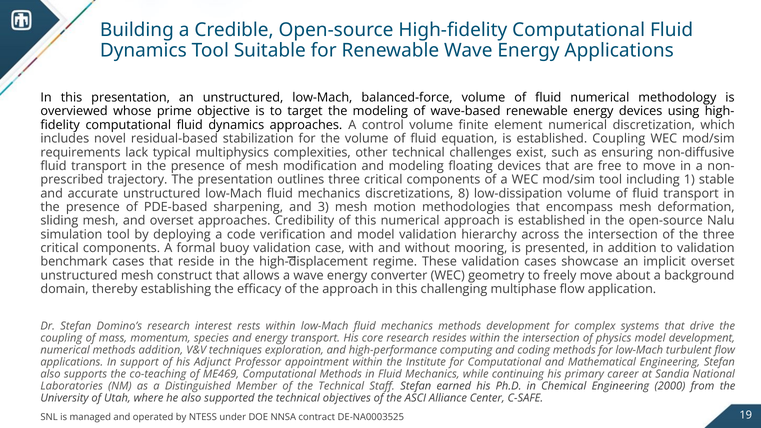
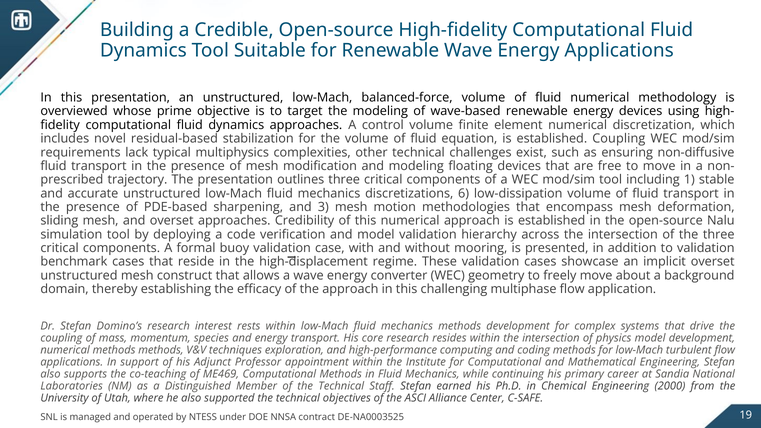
8: 8 -> 6
methods addition: addition -> methods
